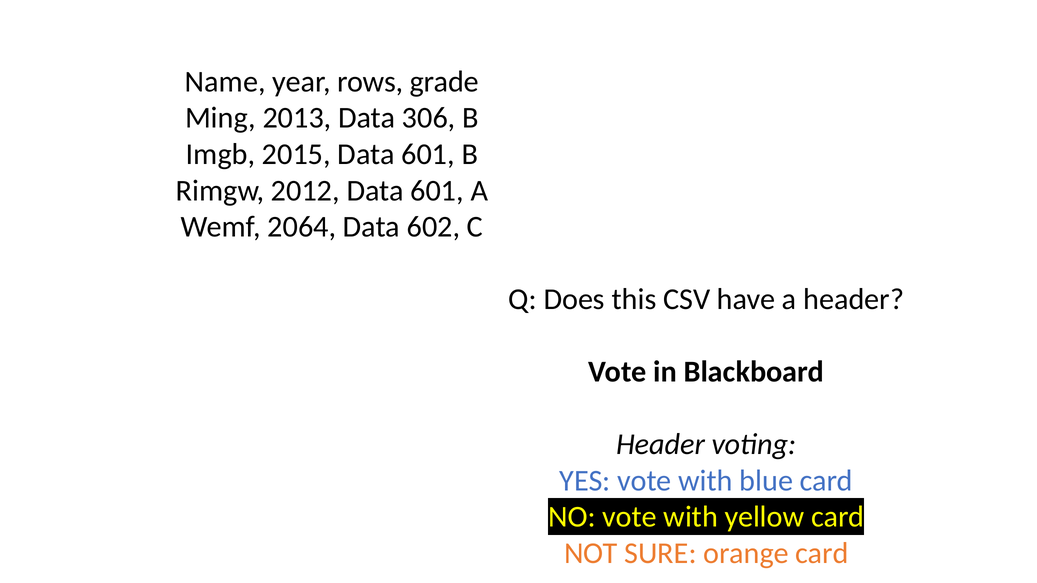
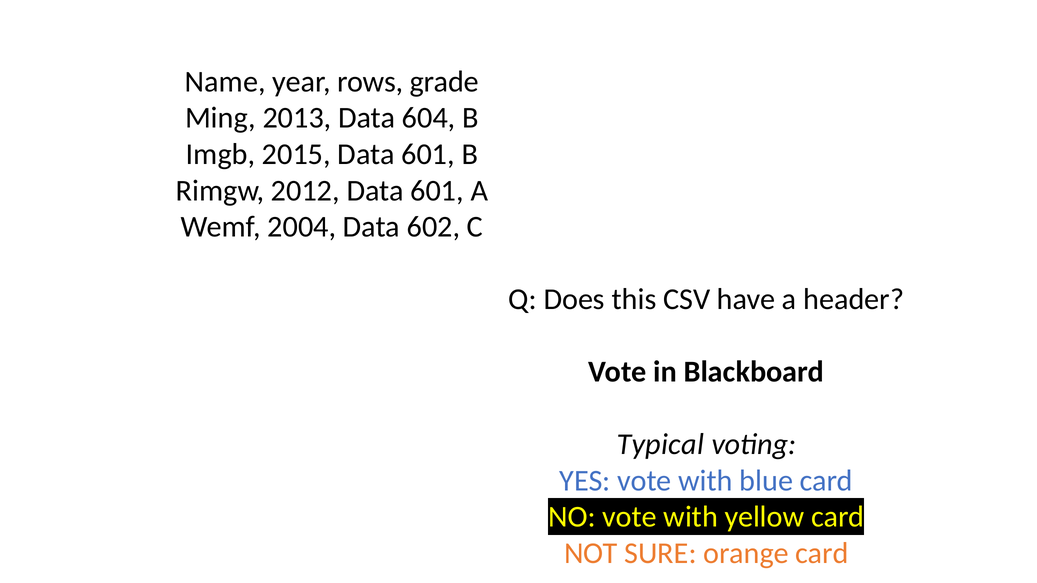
306: 306 -> 604
2064: 2064 -> 2004
Header at (661, 445): Header -> Typical
